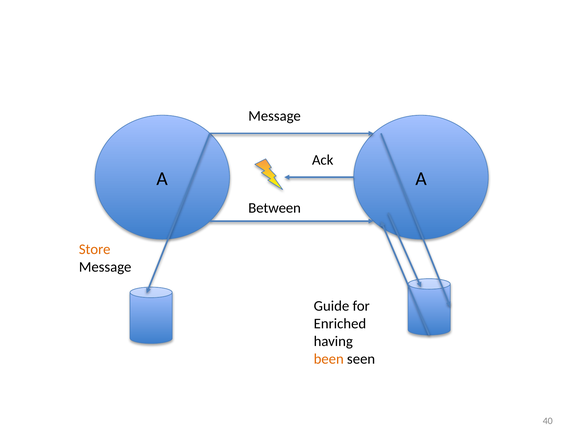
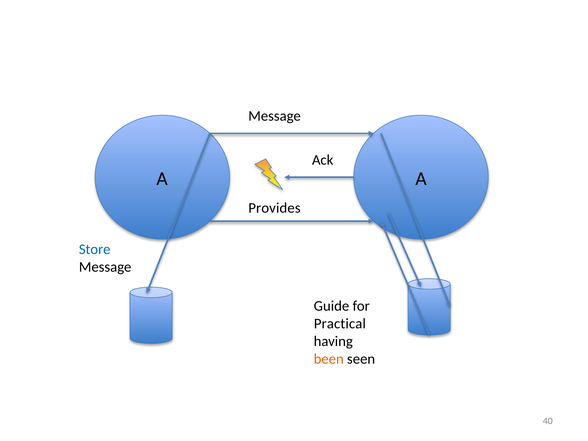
Between: Between -> Provides
Store colour: orange -> blue
Enriched: Enriched -> Practical
